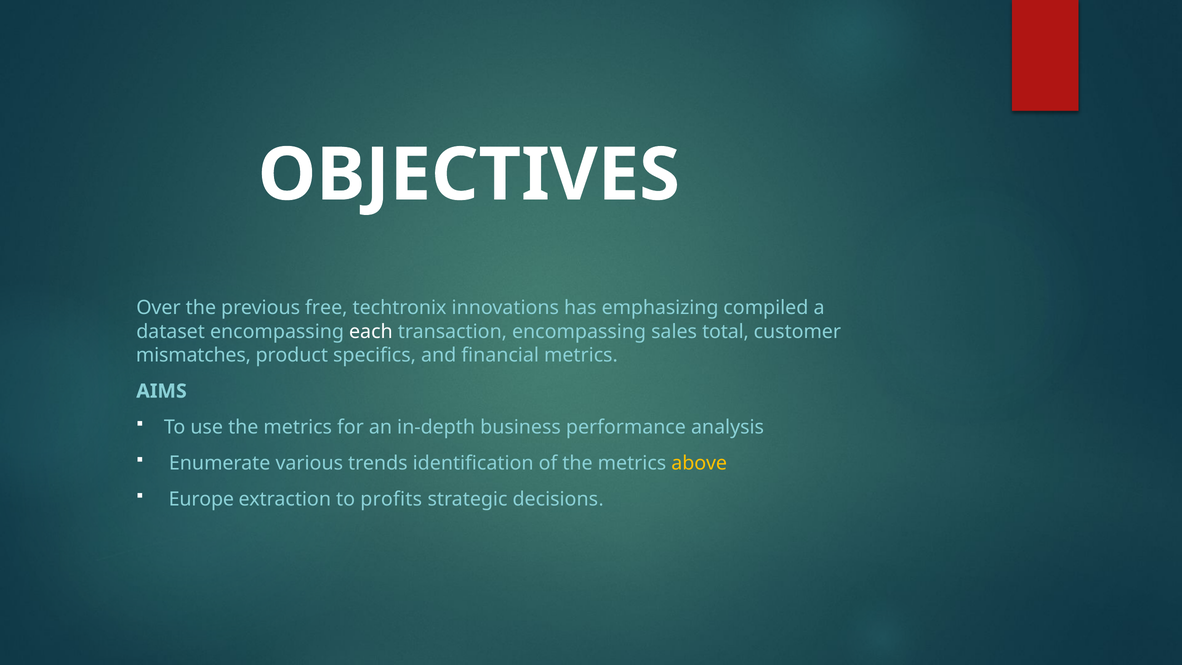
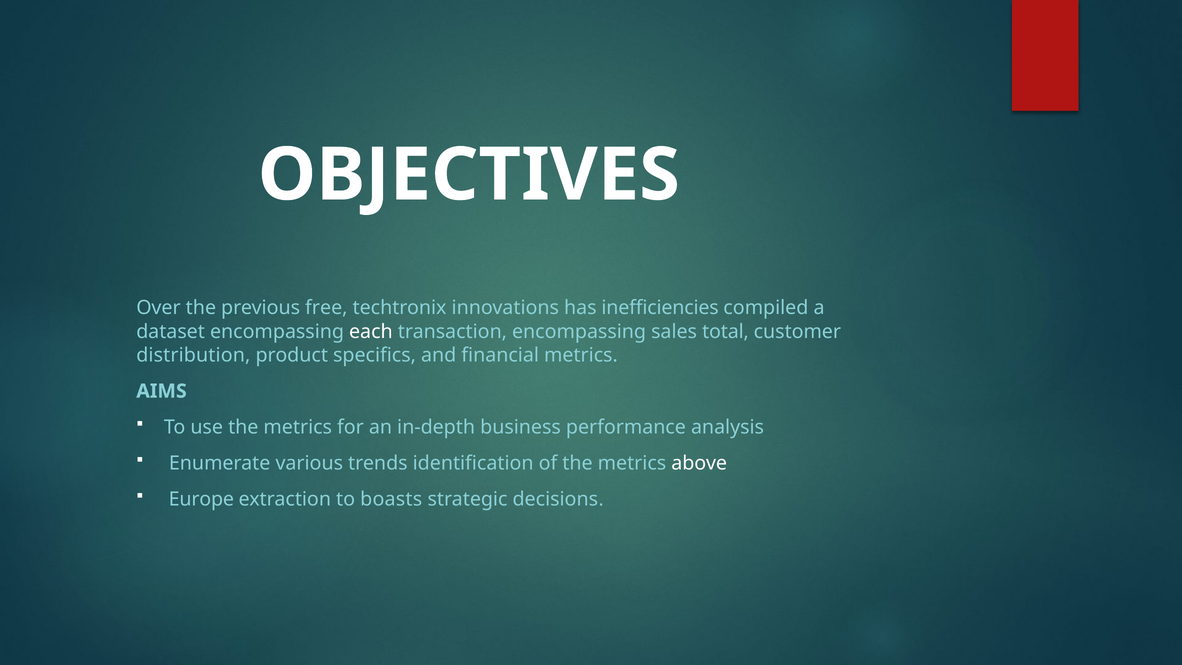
emphasizing: emphasizing -> inefficiencies
mismatches: mismatches -> distribution
above colour: yellow -> white
profits: profits -> boasts
